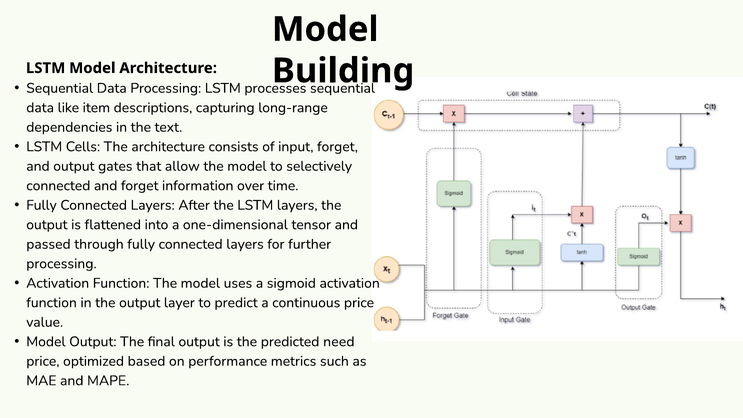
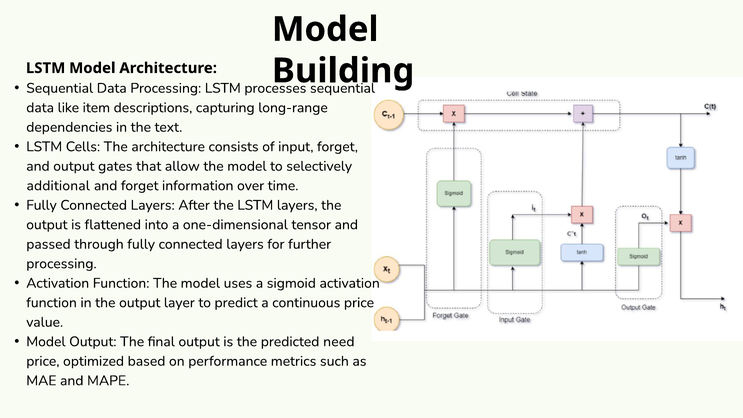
connected at (58, 186): connected -> additional
